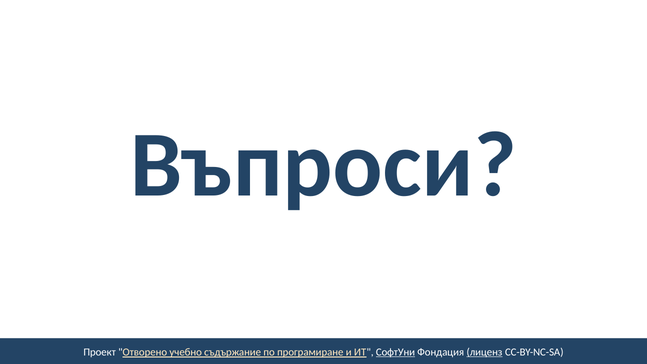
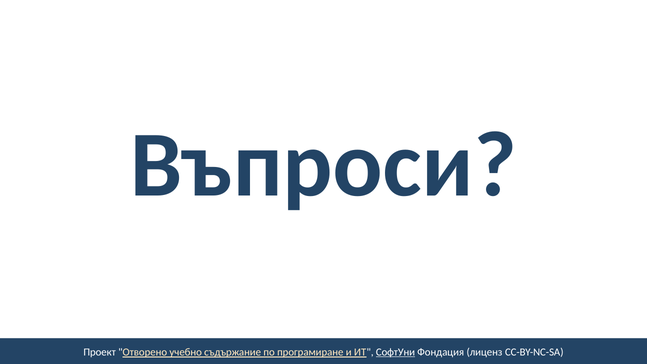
лиценз underline: present -> none
